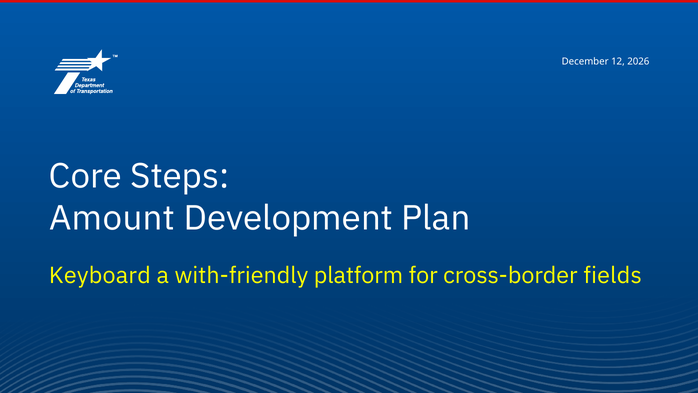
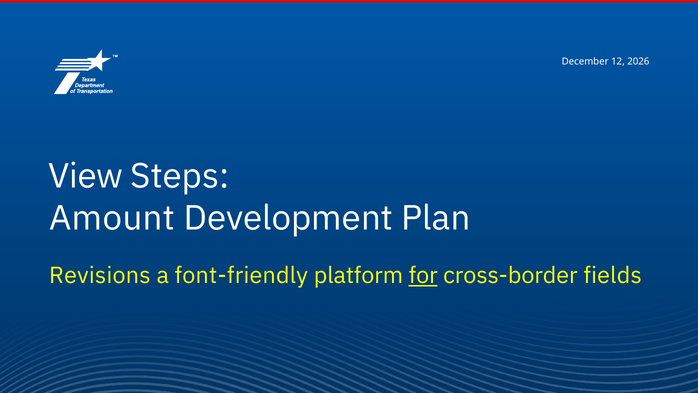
Core: Core -> View
Keyboard: Keyboard -> Revisions
with-friendly: with-friendly -> font-friendly
for underline: none -> present
